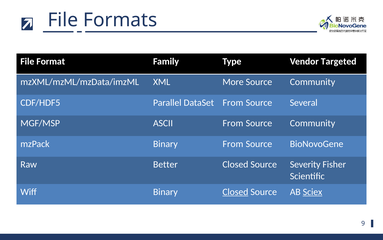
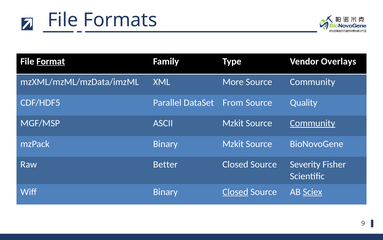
Format underline: none -> present
Targeted: Targeted -> Overlays
Several: Several -> Quality
ASCII From: From -> Mzkit
Community at (313, 123) underline: none -> present
Binary From: From -> Mzkit
